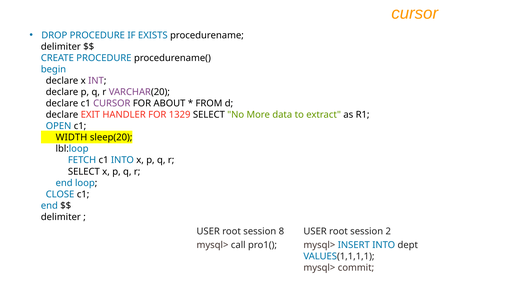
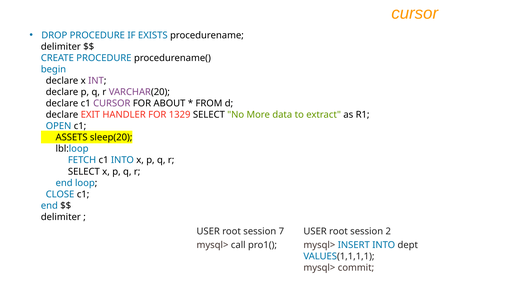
WIDTH: WIDTH -> ASSETS
8: 8 -> 7
